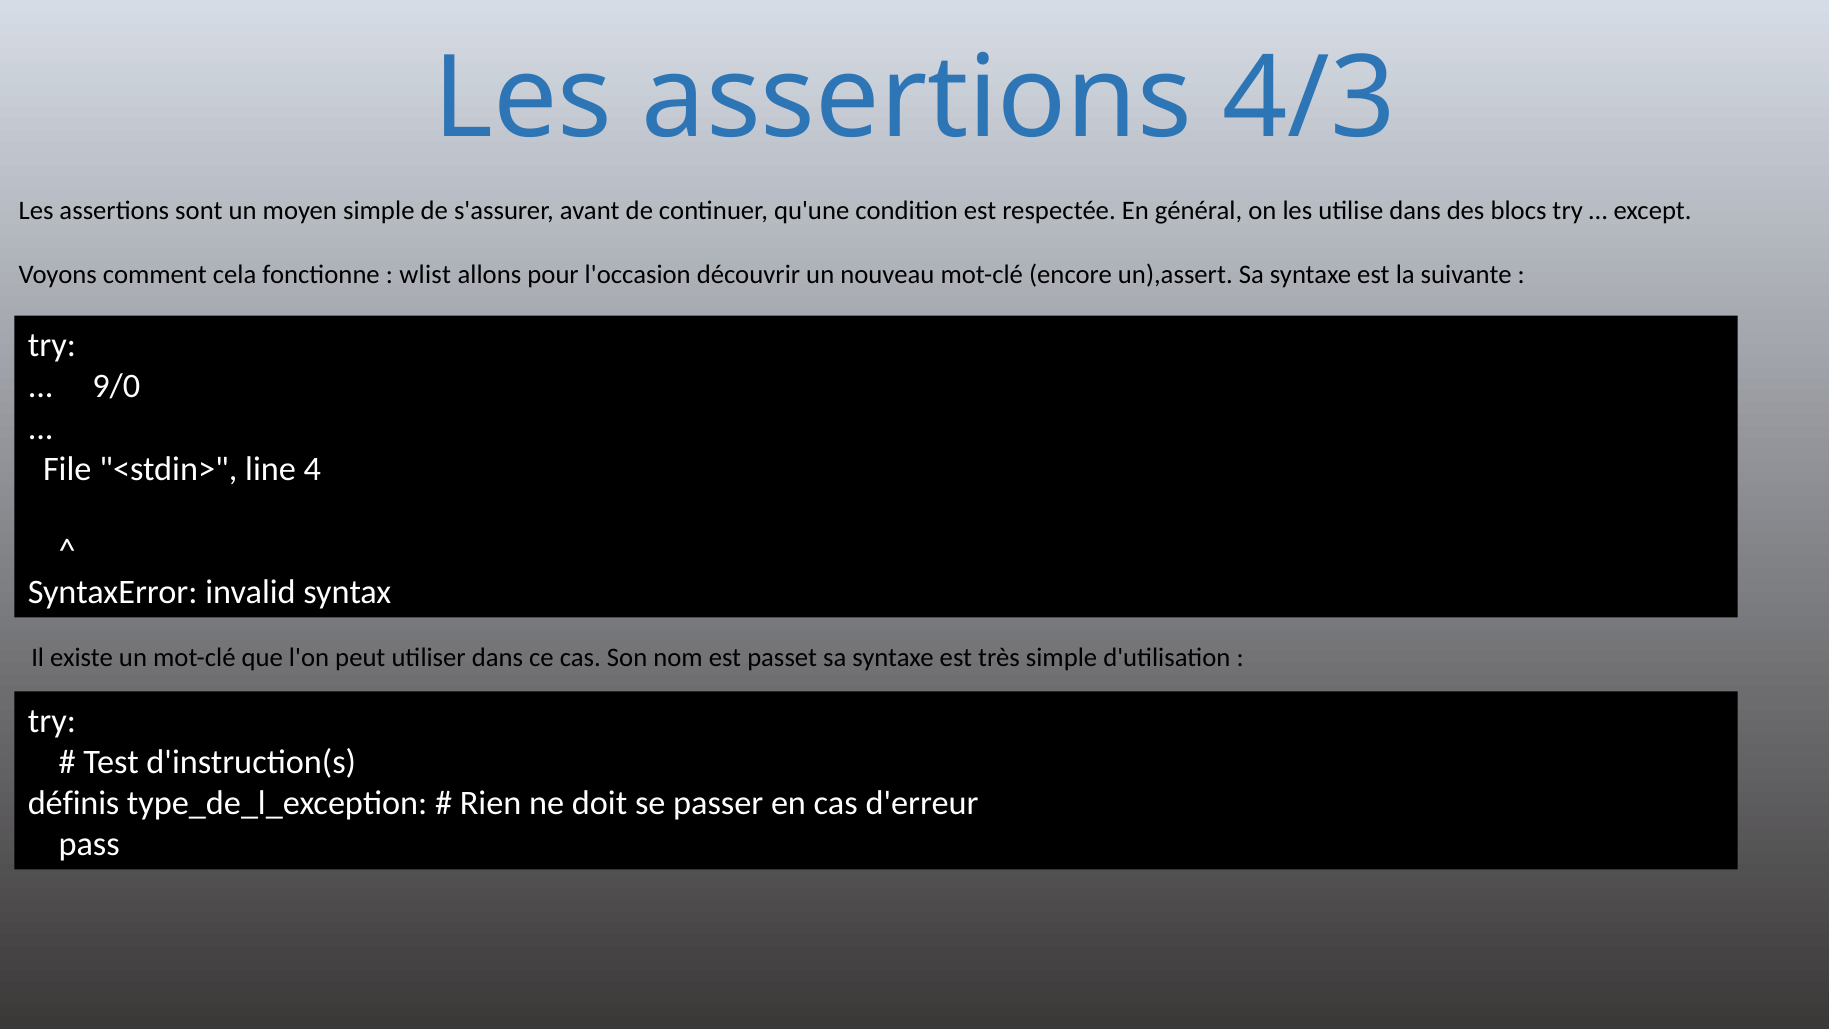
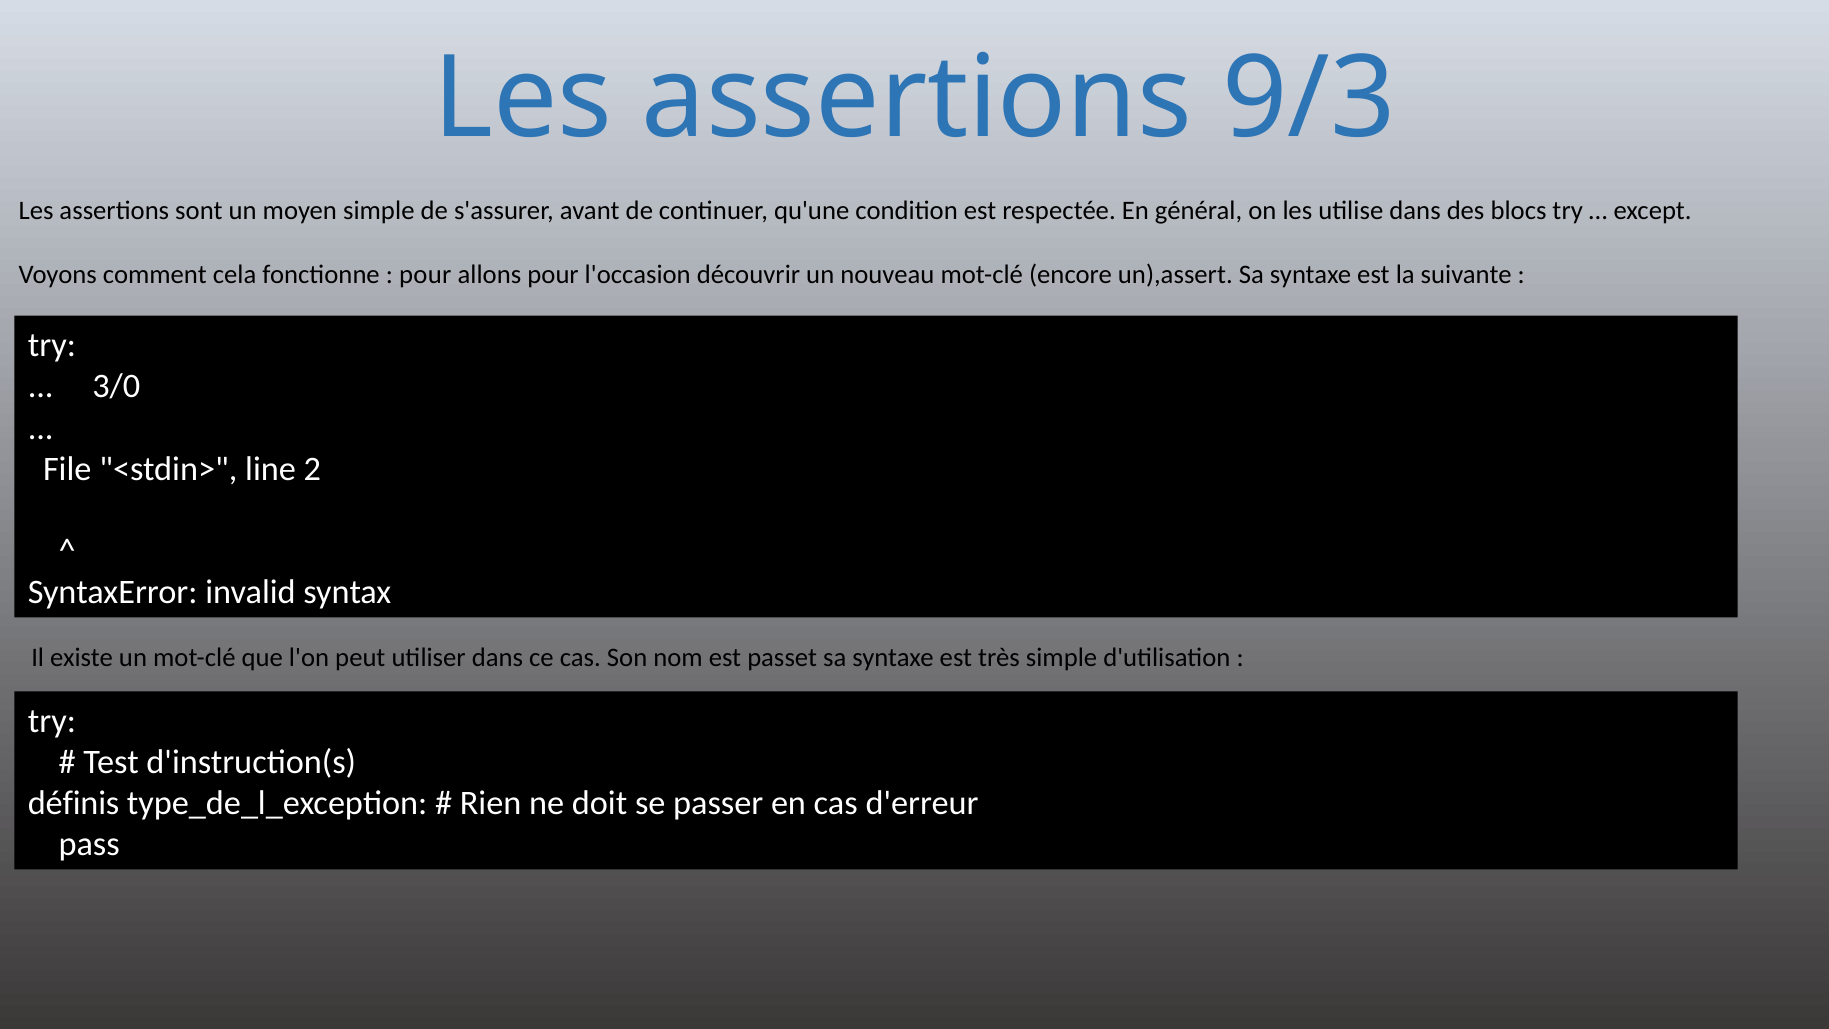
4/3: 4/3 -> 9/3
wlist at (425, 275): wlist -> pour
9/0: 9/0 -> 3/0
4: 4 -> 2
